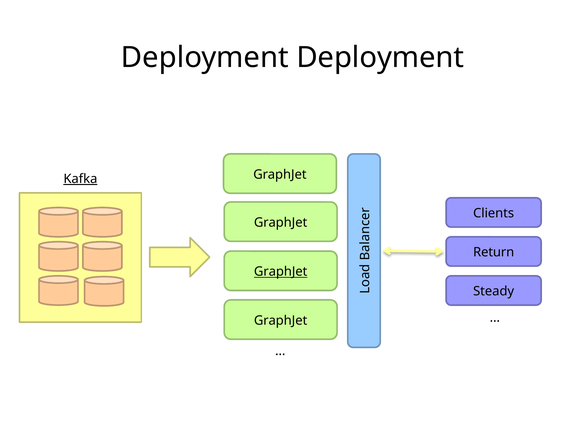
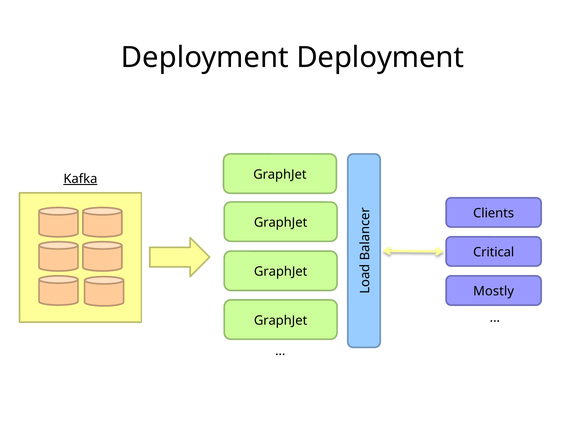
Return: Return -> Critical
GraphJet at (281, 272) underline: present -> none
Steady: Steady -> Mostly
